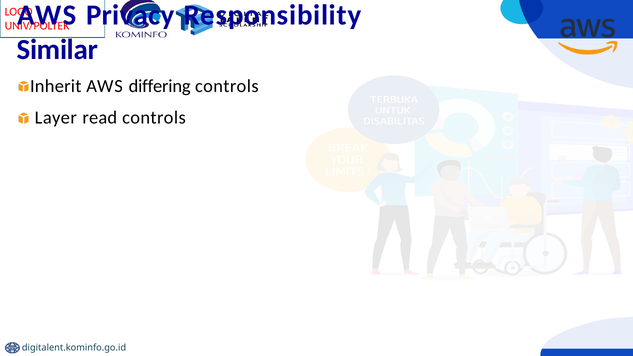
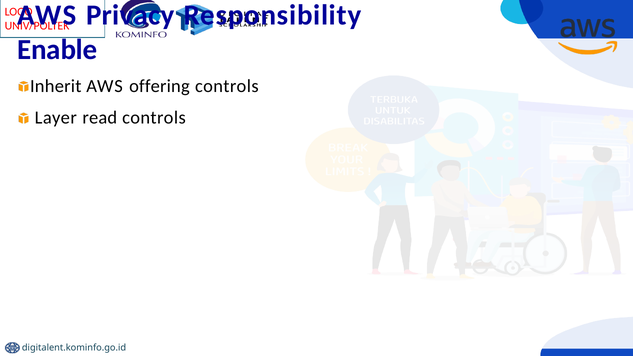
Similar: Similar -> Enable
differing: differing -> offering
